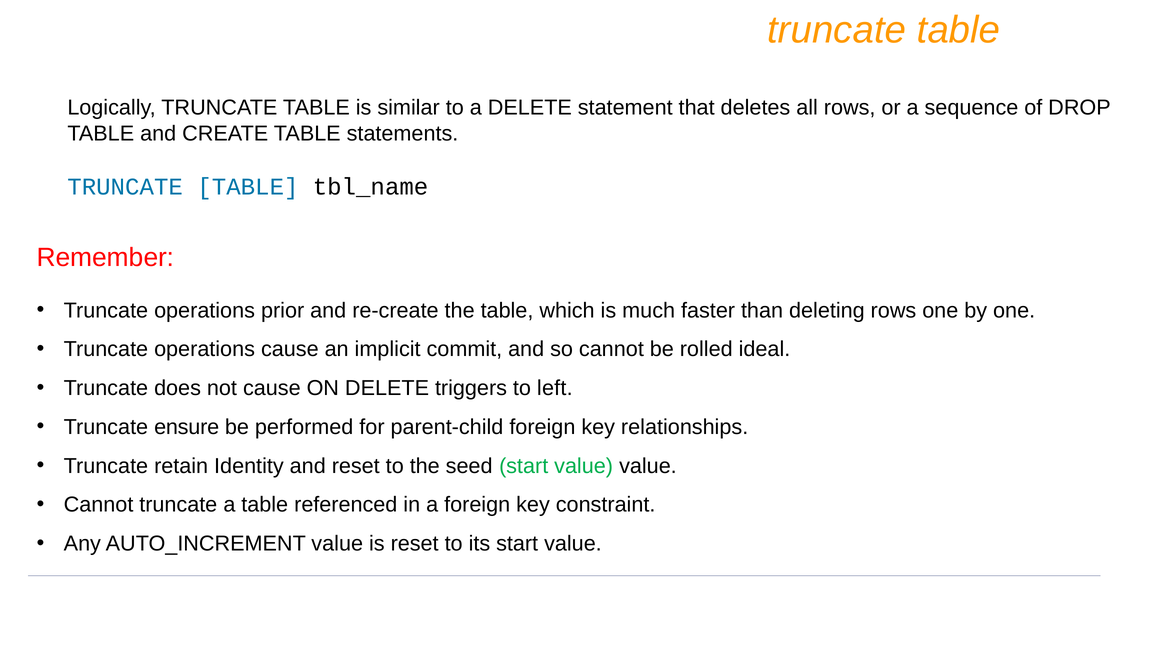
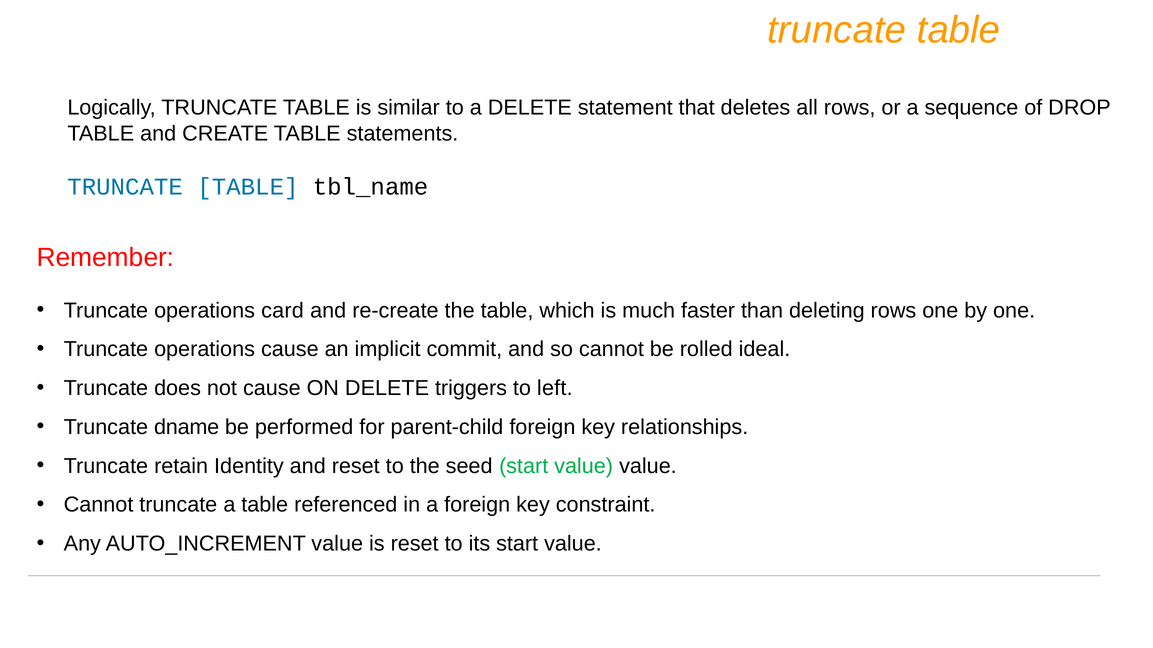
prior: prior -> card
ensure: ensure -> dname
